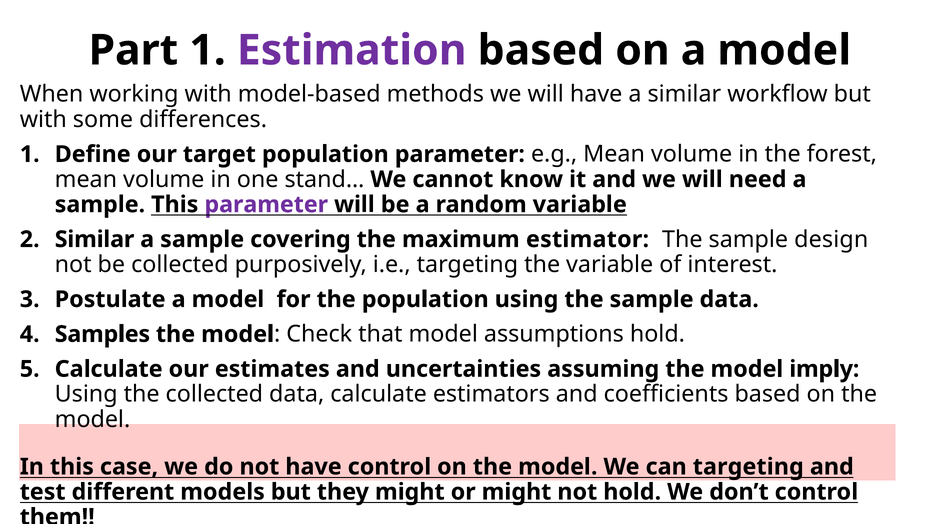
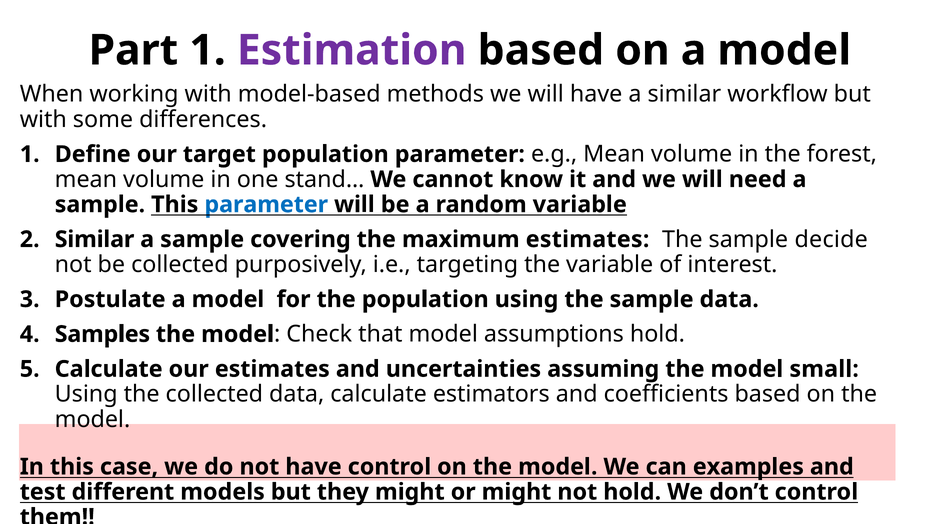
parameter at (266, 205) colour: purple -> blue
maximum estimator: estimator -> estimates
design: design -> decide
imply: imply -> small
can targeting: targeting -> examples
